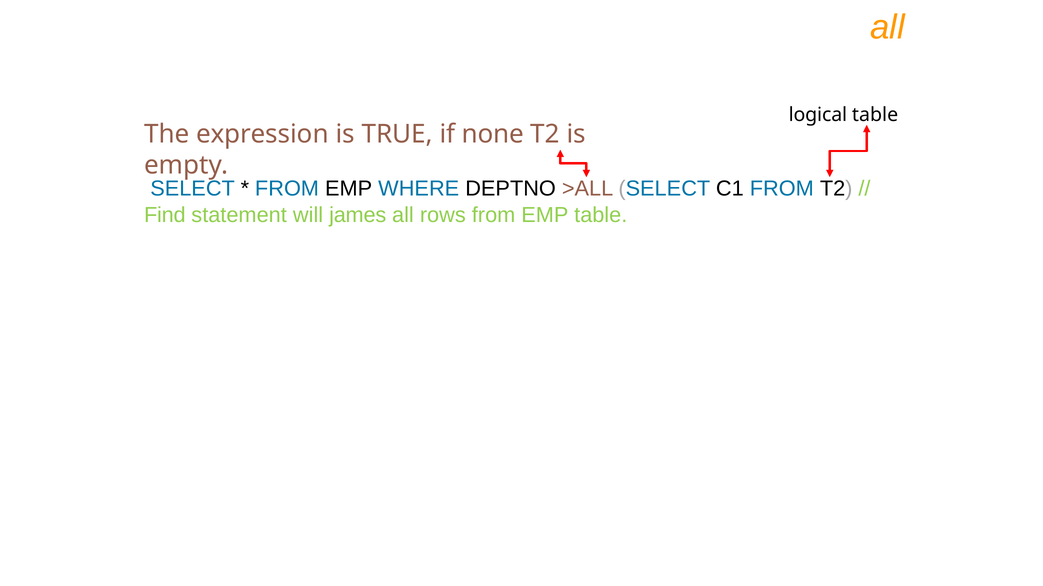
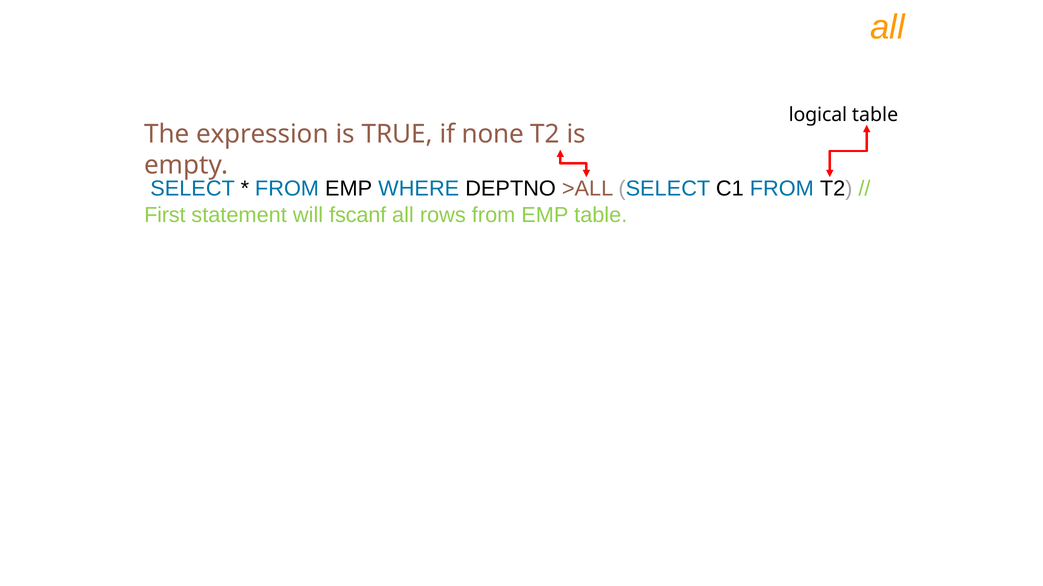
Find: Find -> First
james: james -> fscanf
